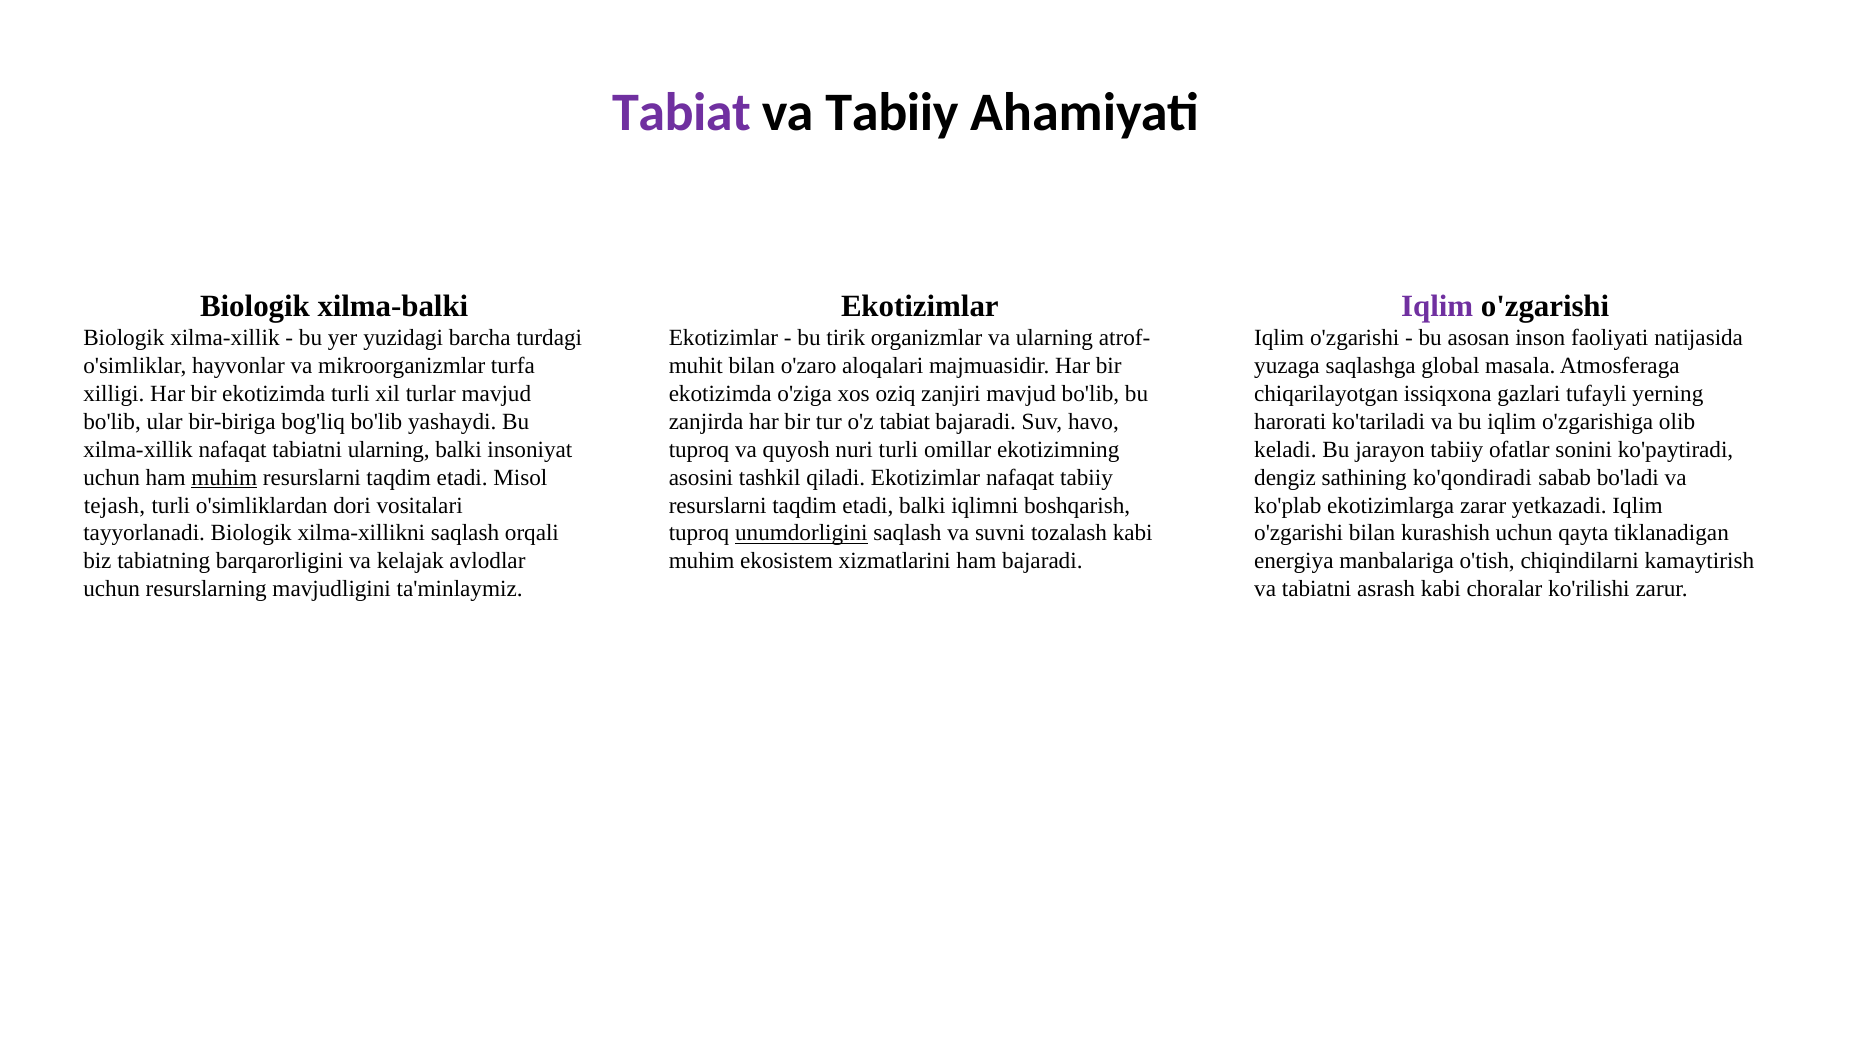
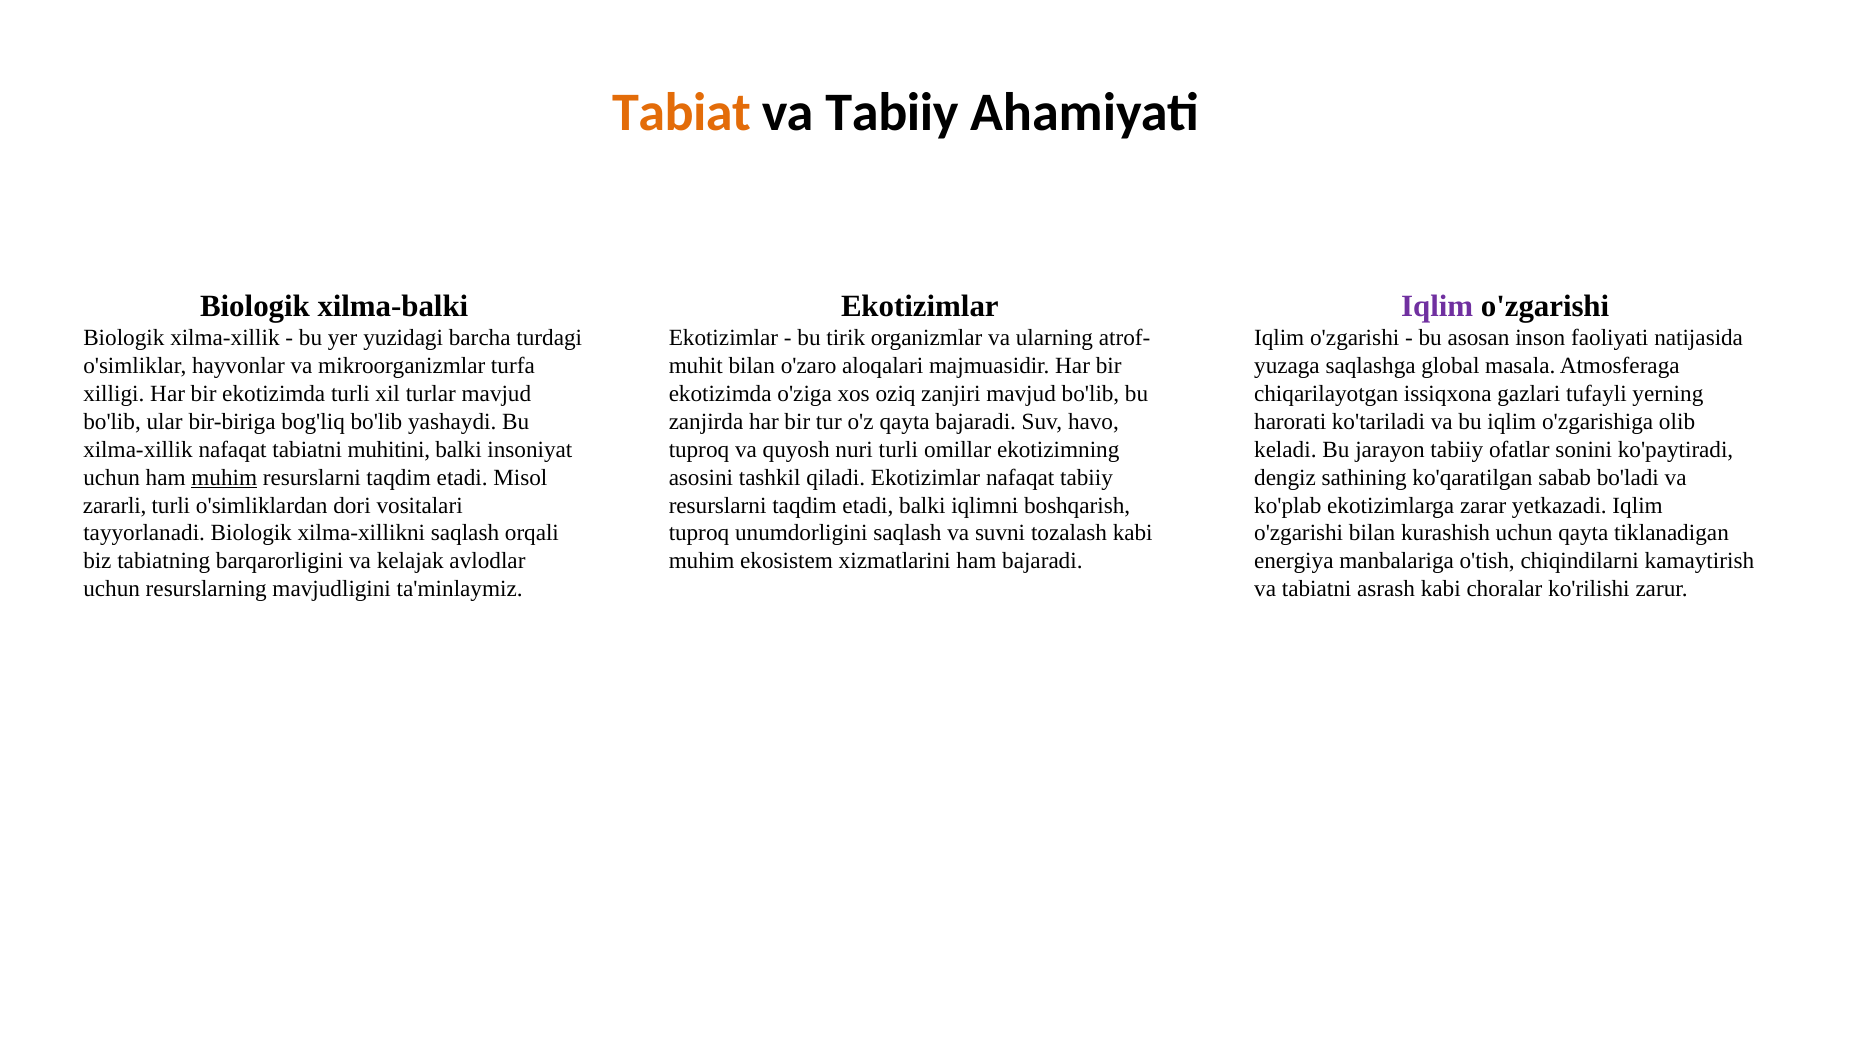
Tabiat at (682, 113) colour: purple -> orange
o'z tabiat: tabiat -> qayta
tabiatni ularning: ularning -> muhitini
ko'qondiradi: ko'qondiradi -> ko'qaratilgan
tejash: tejash -> zararli
unumdorligini underline: present -> none
